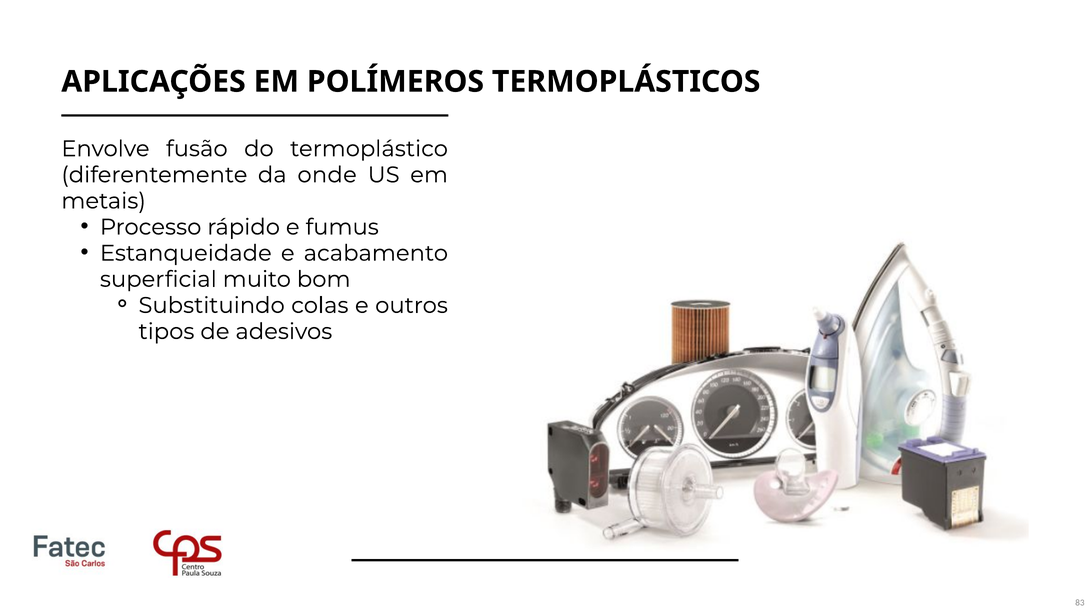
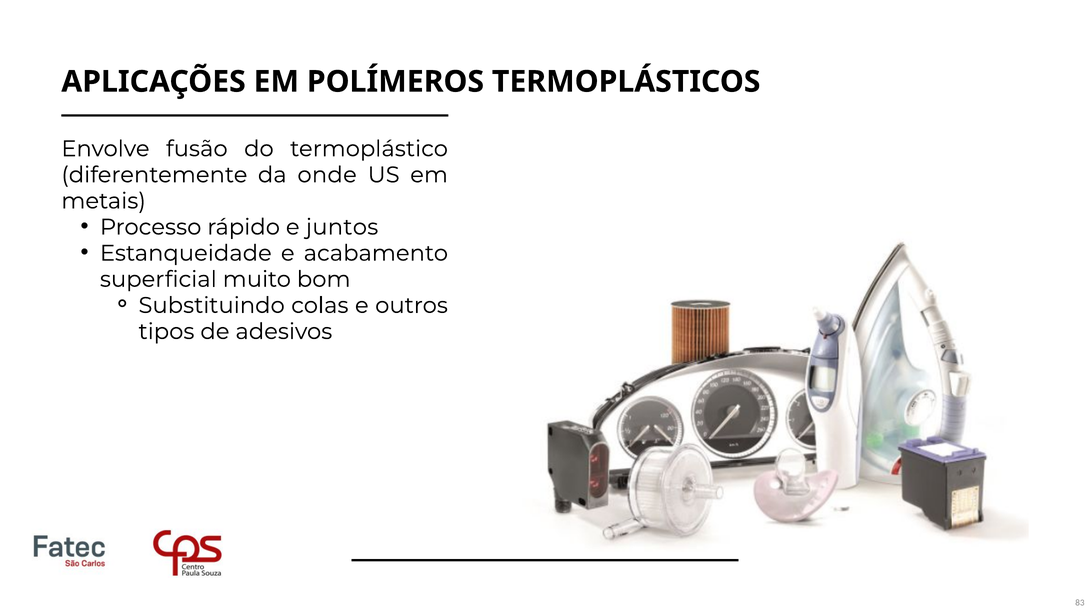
fumus: fumus -> juntos
